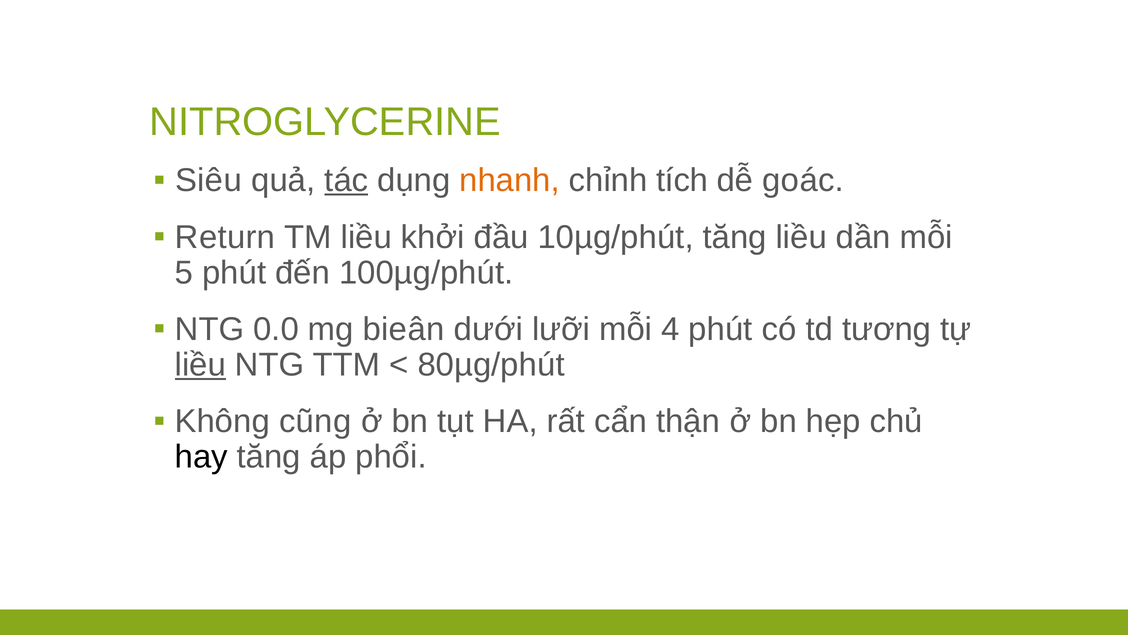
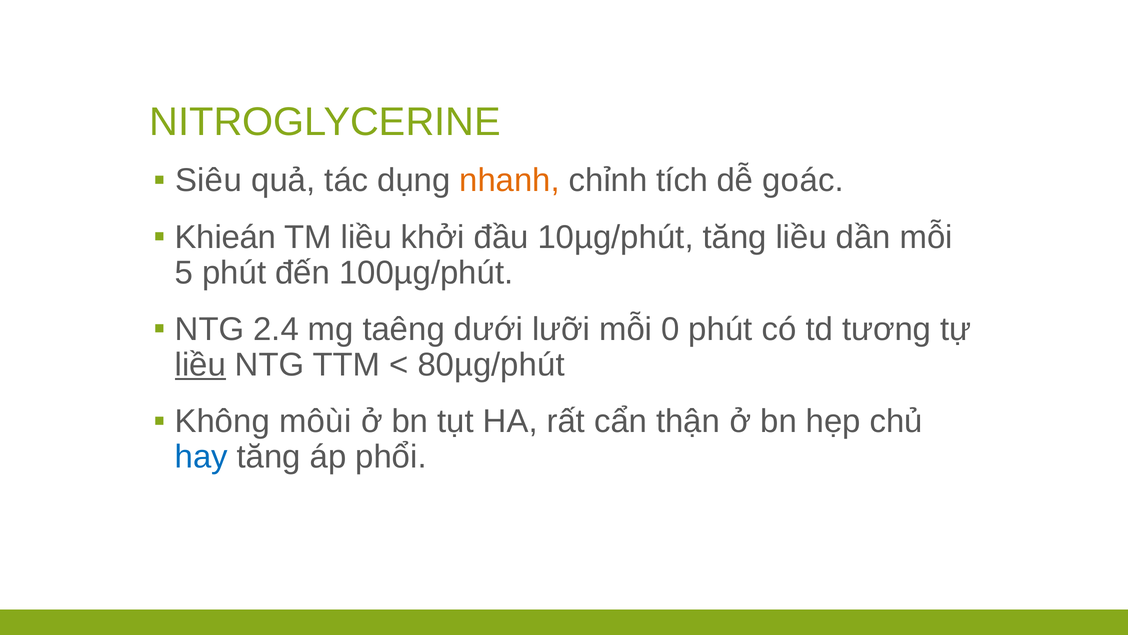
tác underline: present -> none
Return: Return -> Khieán
0.0: 0.0 -> 2.4
bieân: bieân -> taêng
4: 4 -> 0
cũng: cũng -> môùi
hay colour: black -> blue
